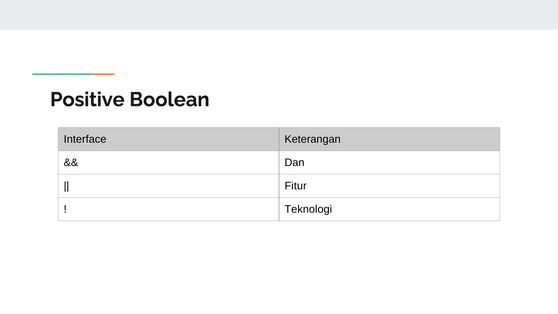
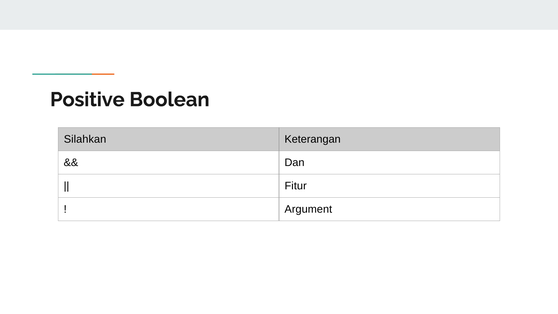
Interface: Interface -> Silahkan
Teknologi: Teknologi -> Argument
